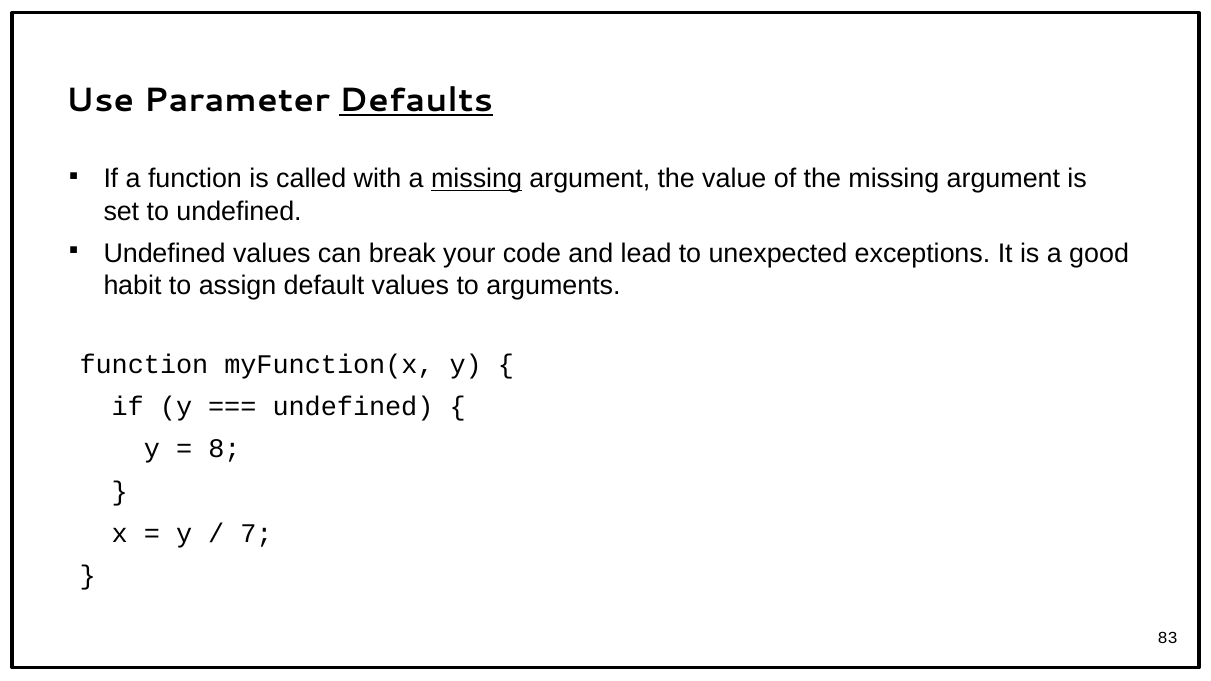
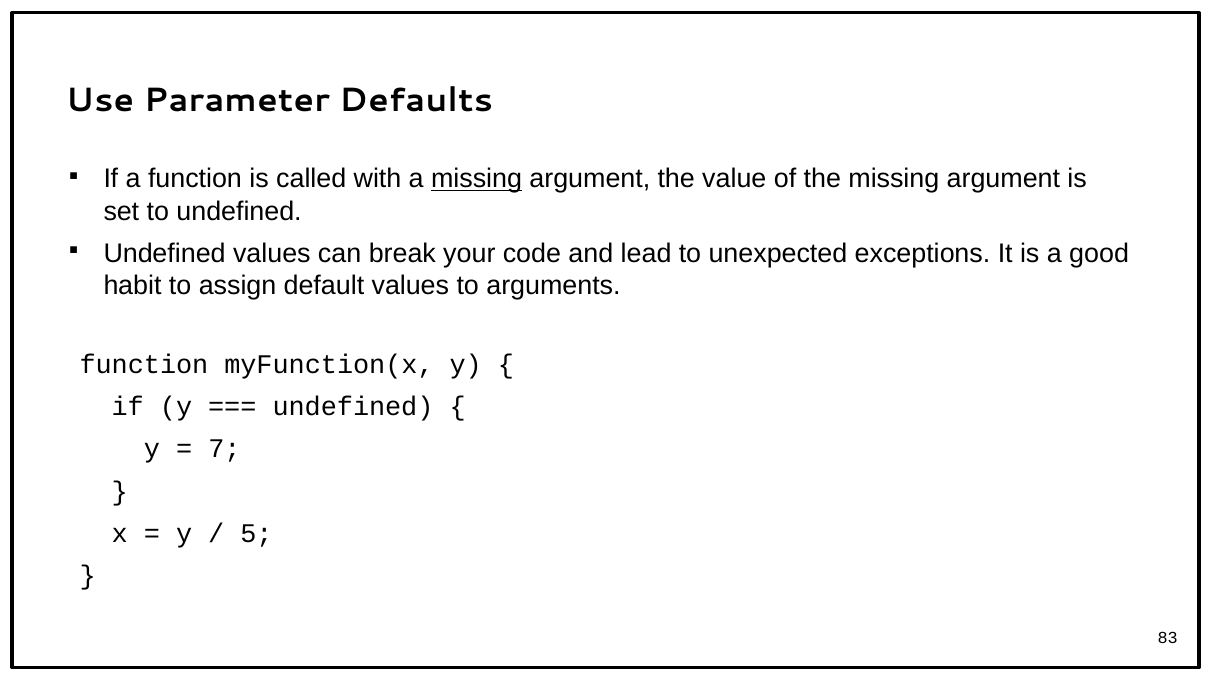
Defaults underline: present -> none
8: 8 -> 7
7: 7 -> 5
